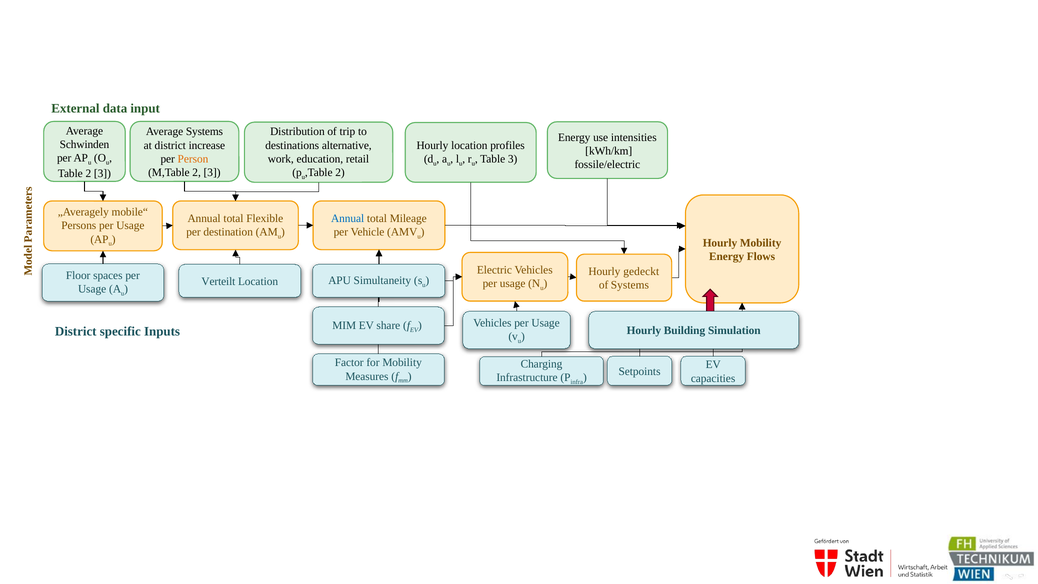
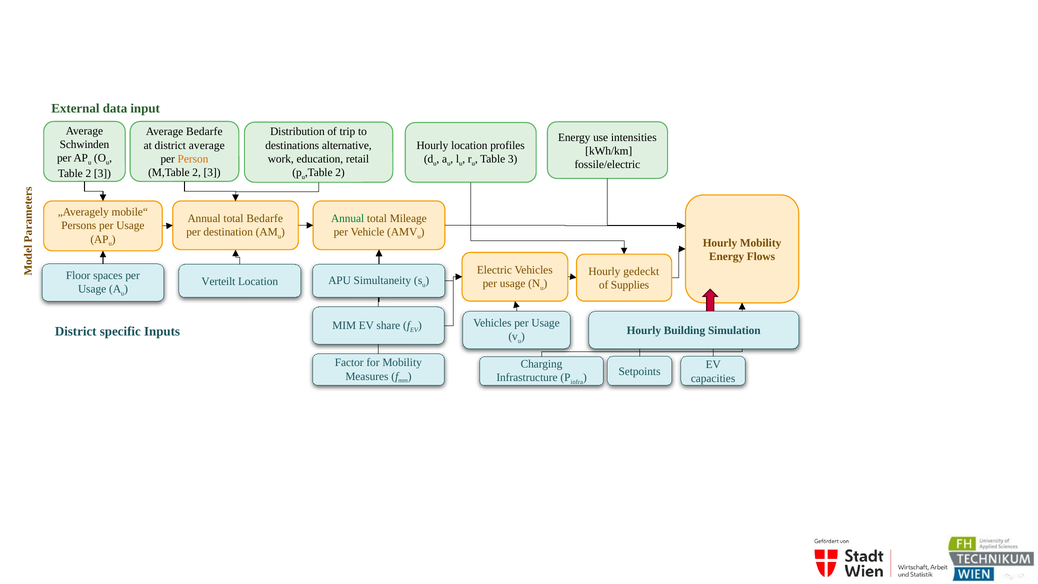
Average Systems: Systems -> Bedarfe
district increase: increase -> average
total Flexible: Flexible -> Bedarfe
Annual at (348, 218) colour: blue -> green
of Systems: Systems -> Supplies
